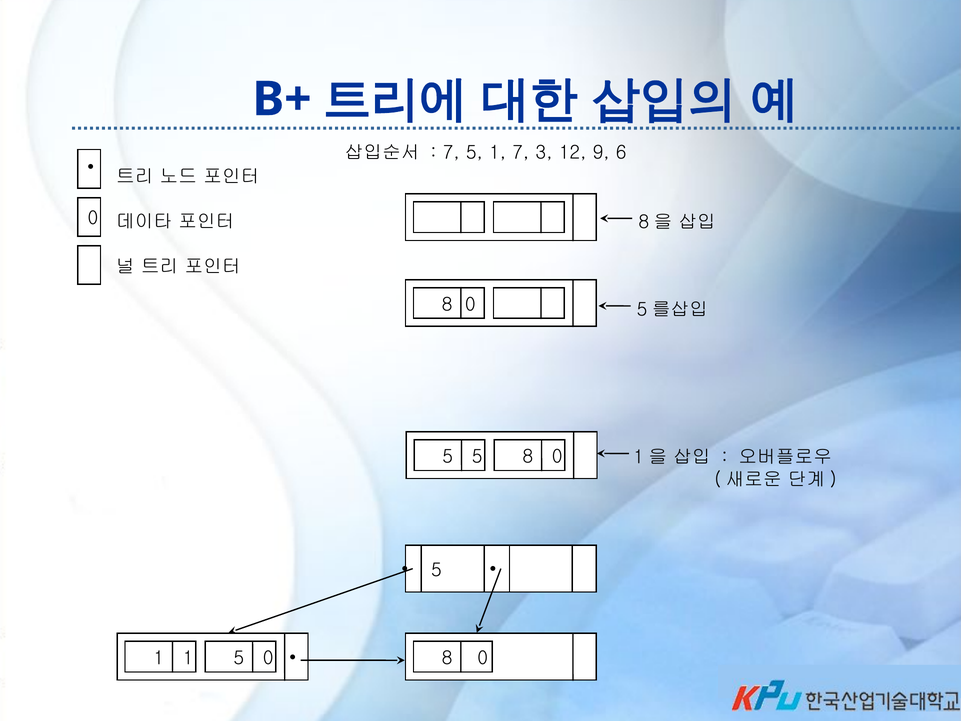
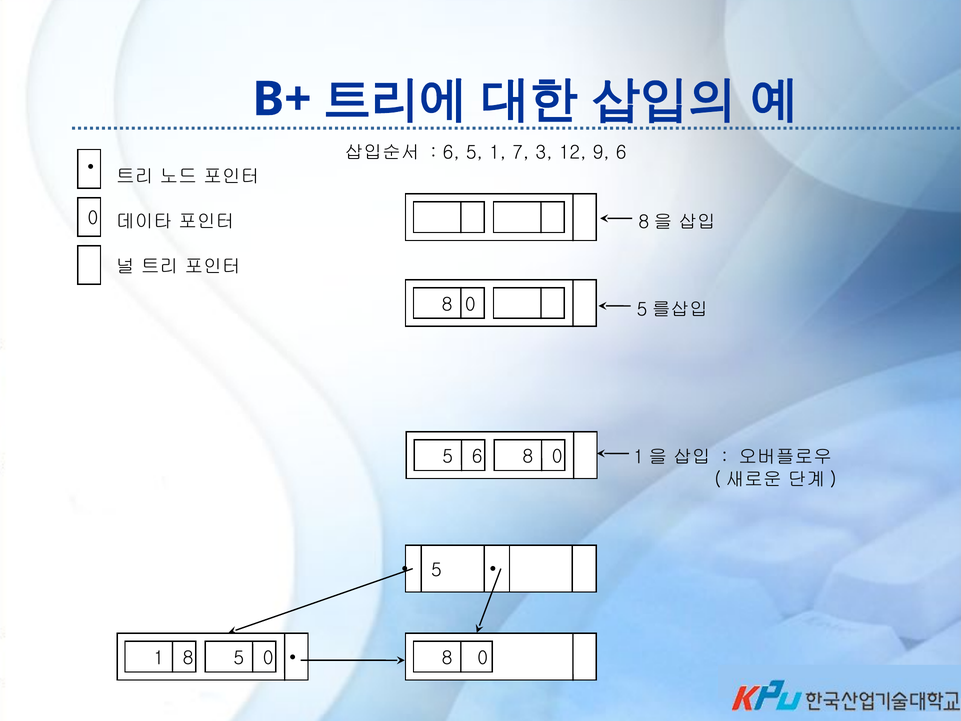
7 at (451, 153): 7 -> 6
5 5: 5 -> 6
1 1: 1 -> 8
